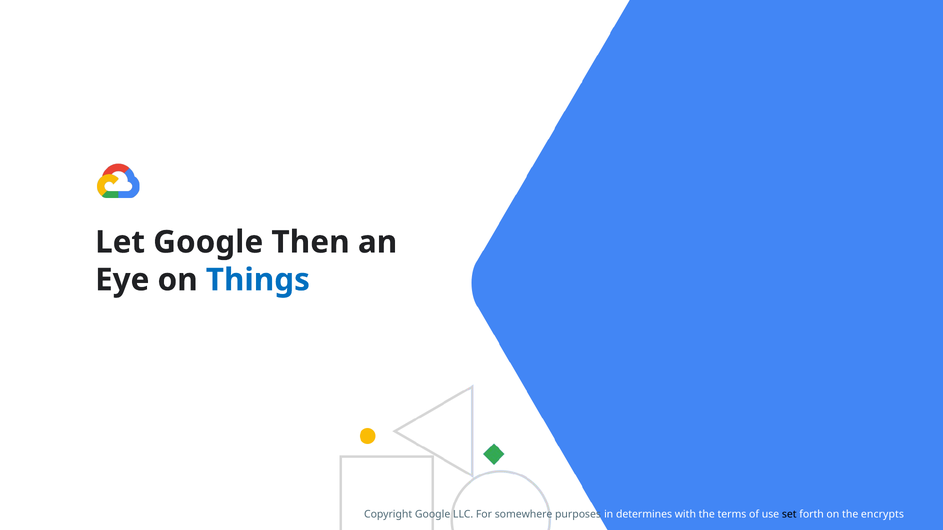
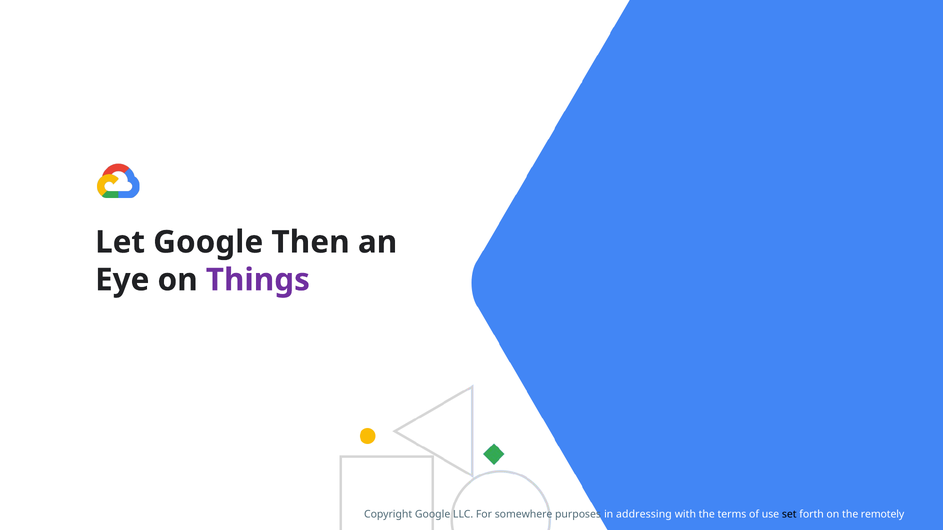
Things colour: blue -> purple
determines: determines -> addressing
encrypts: encrypts -> remotely
